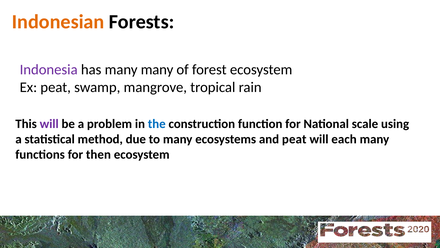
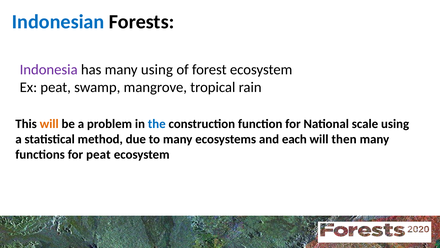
Indonesian colour: orange -> blue
many many: many -> using
will at (49, 124) colour: purple -> orange
and peat: peat -> each
each: each -> then
for then: then -> peat
